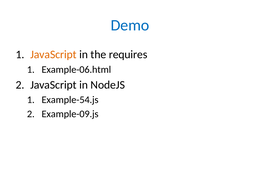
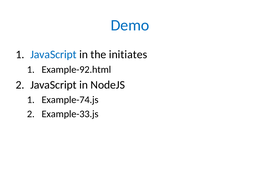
JavaScript at (53, 55) colour: orange -> blue
requires: requires -> initiates
Example-06.html: Example-06.html -> Example-92.html
Example-54.js: Example-54.js -> Example-74.js
Example-09.js: Example-09.js -> Example-33.js
